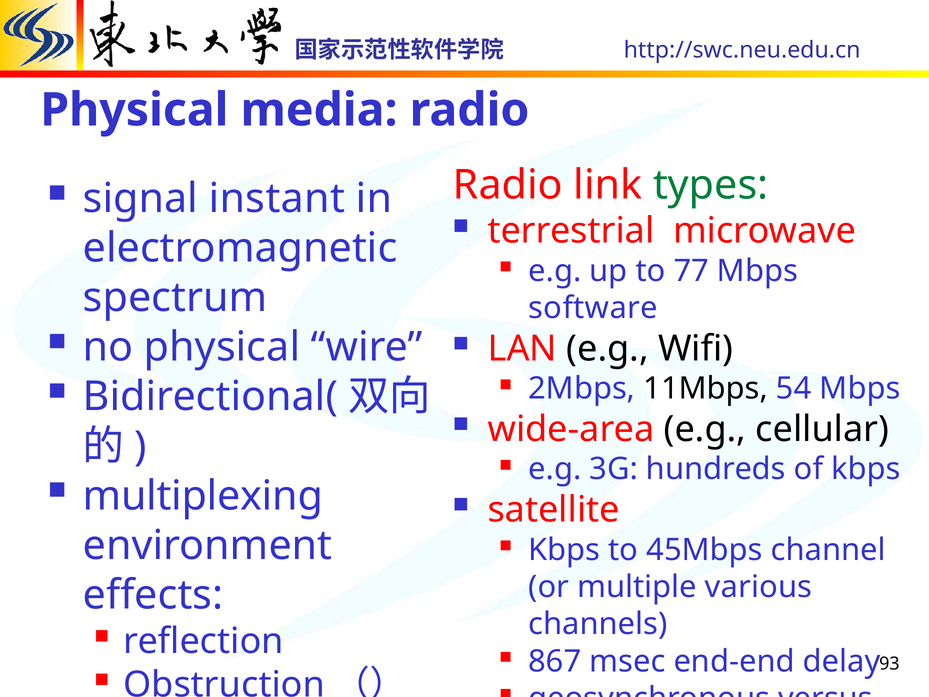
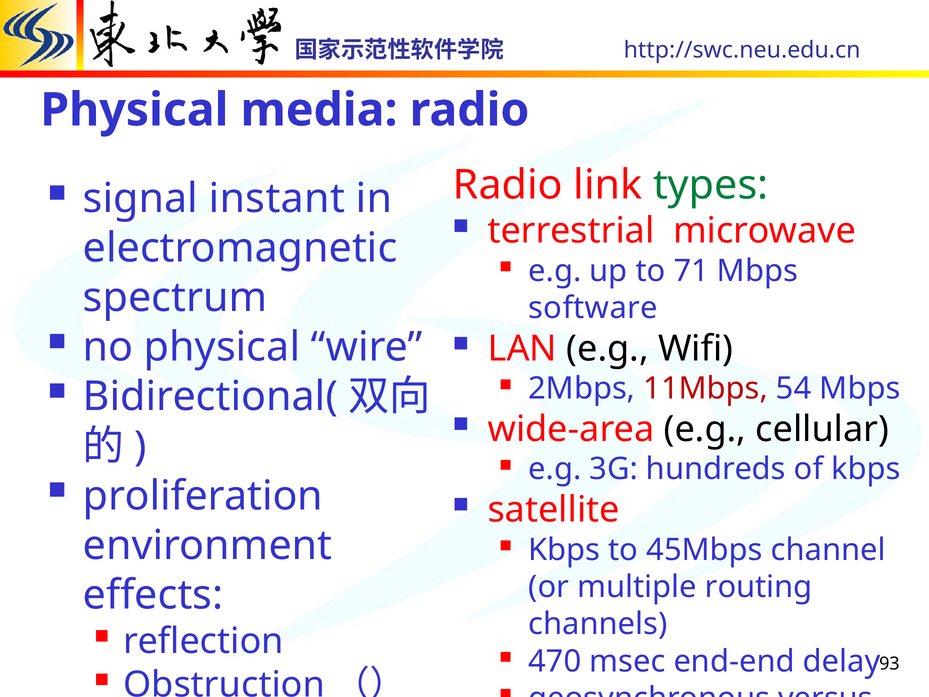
77: 77 -> 71
11Mbps colour: black -> red
multiplexing: multiplexing -> proliferation
various: various -> routing
867: 867 -> 470
